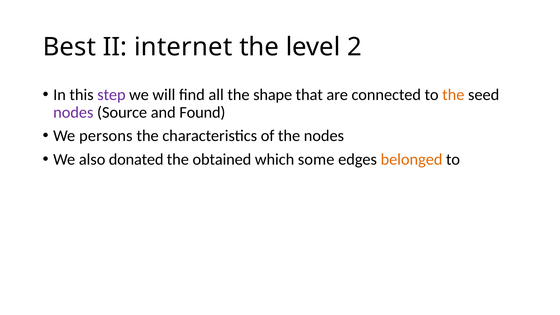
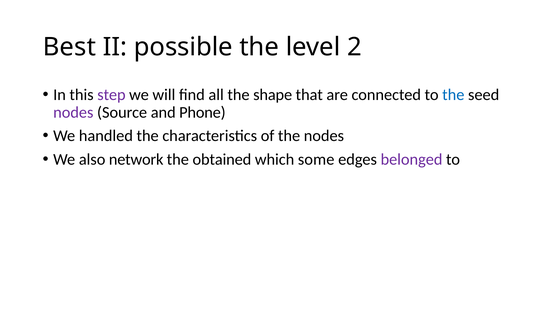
internet: internet -> possible
the at (453, 95) colour: orange -> blue
Found: Found -> Phone
persons: persons -> handled
donated: donated -> network
belonged colour: orange -> purple
